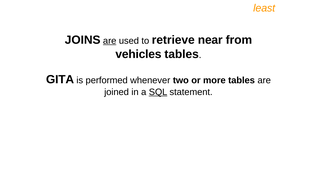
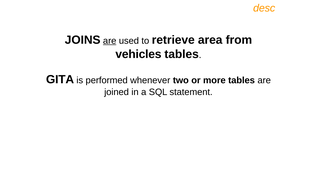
least: least -> desc
near: near -> area
SQL underline: present -> none
